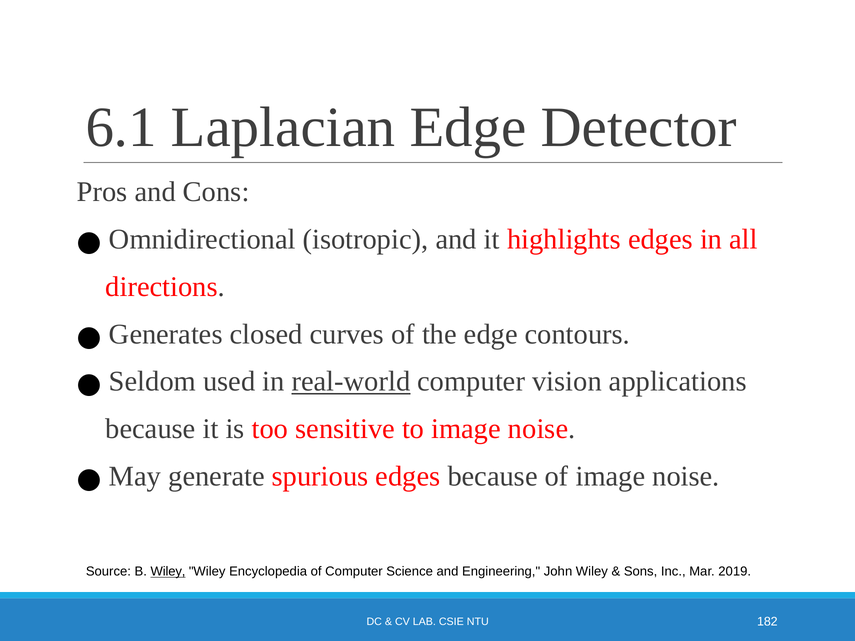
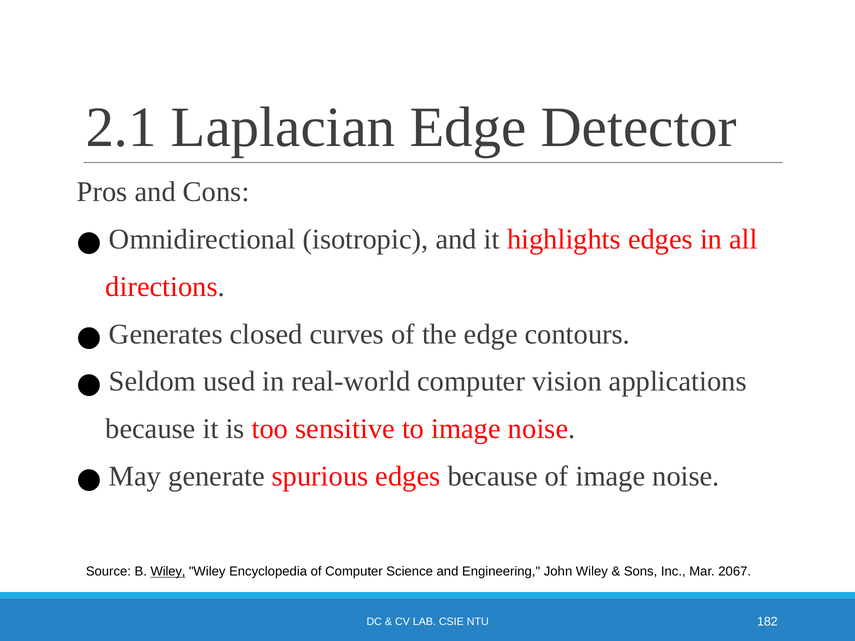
6.1: 6.1 -> 2.1
real-world underline: present -> none
2019: 2019 -> 2067
